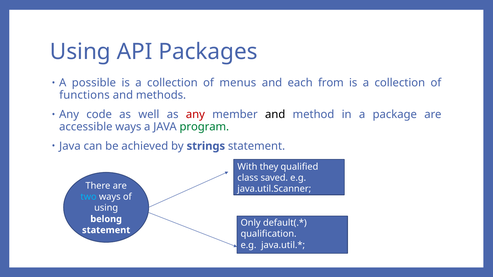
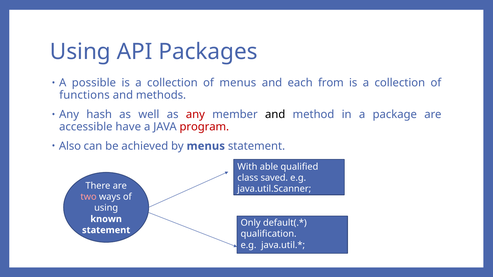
code: code -> hash
accessible ways: ways -> have
program colour: green -> red
Java at (70, 146): Java -> Also
by strings: strings -> menus
they: they -> able
two colour: light blue -> pink
belong: belong -> known
